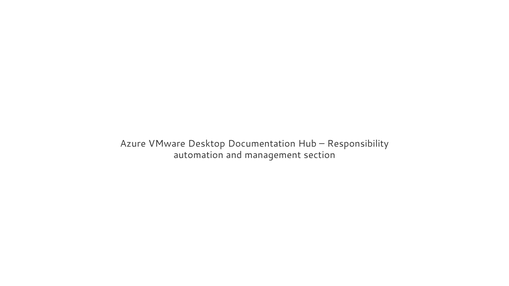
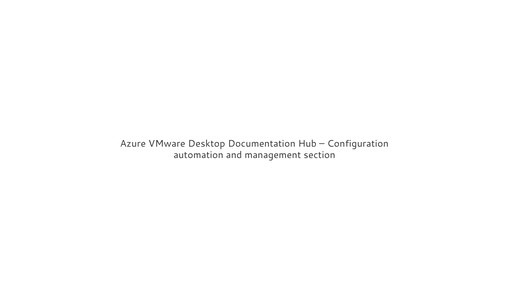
Responsibility: Responsibility -> Configuration
